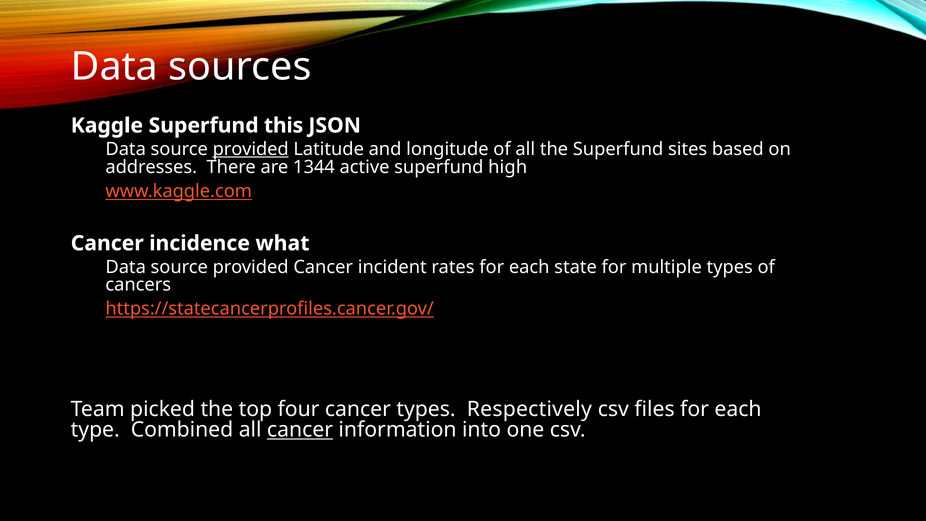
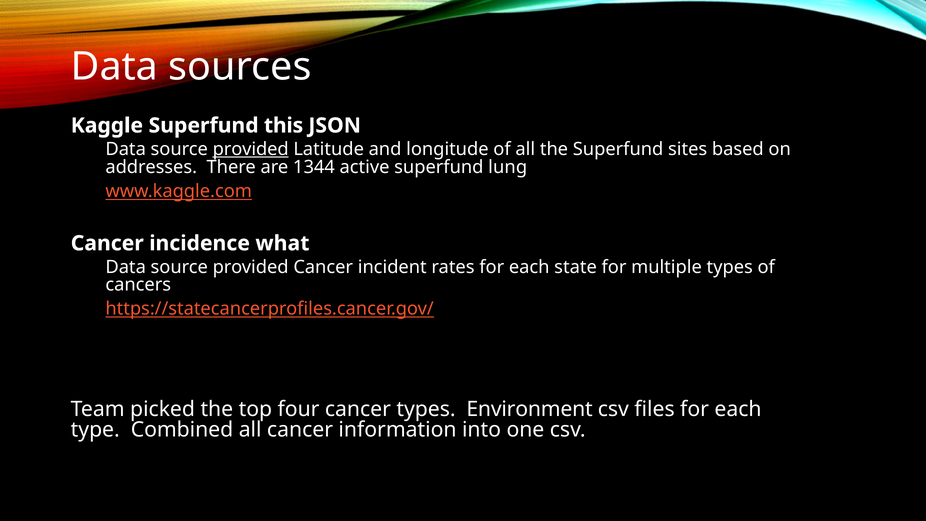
high: high -> lung
Respectively: Respectively -> Environment
cancer at (300, 430) underline: present -> none
